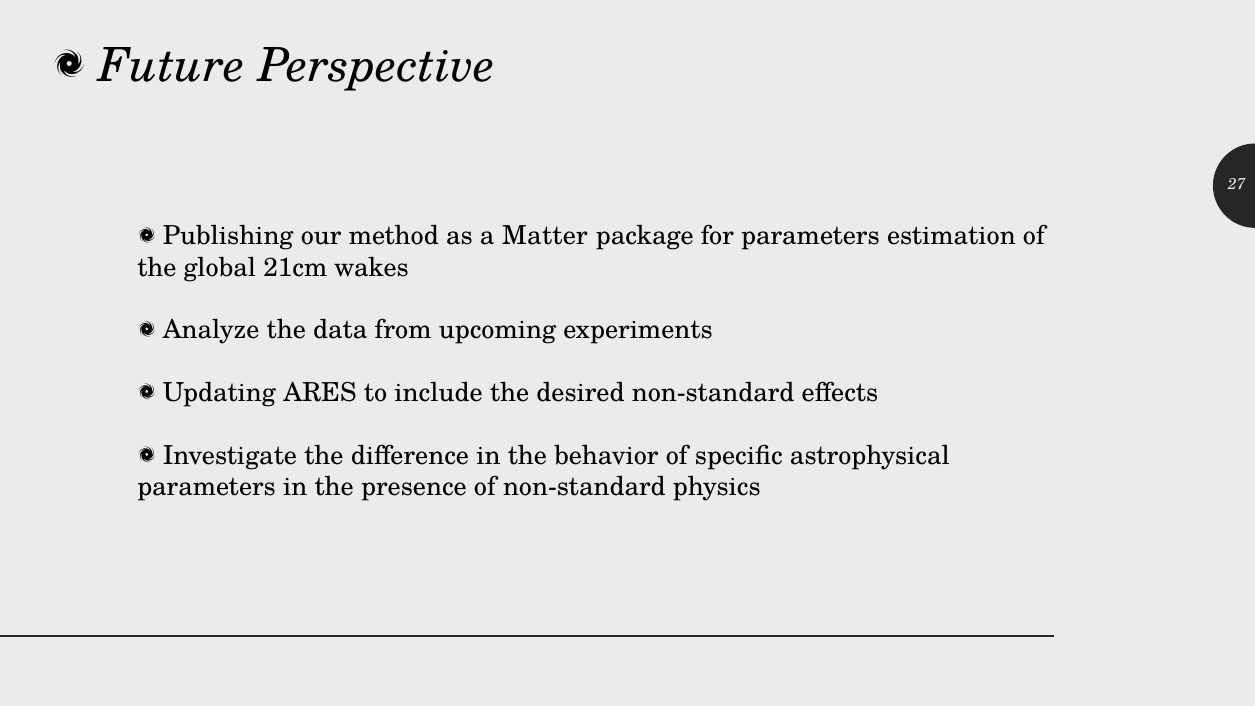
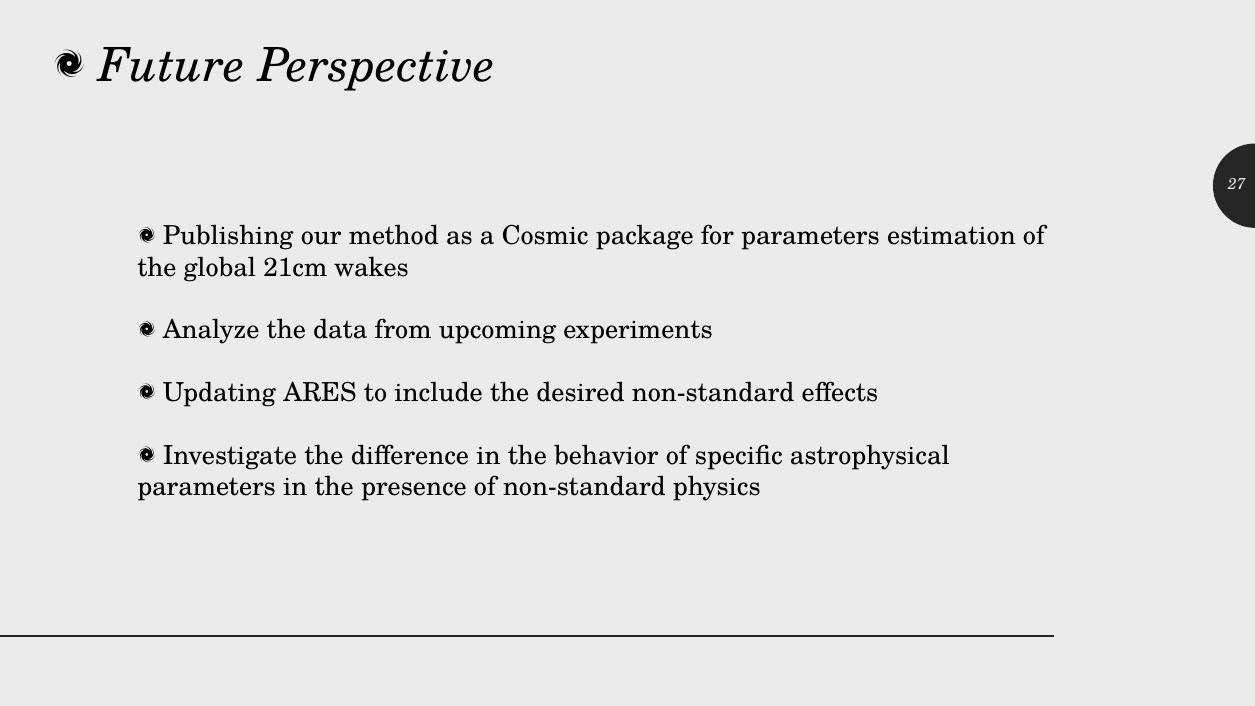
Matter: Matter -> Cosmic
